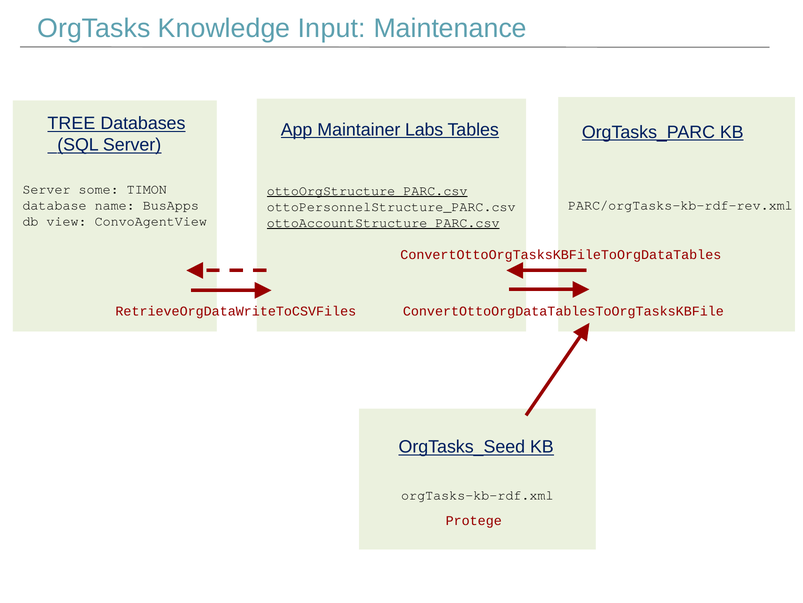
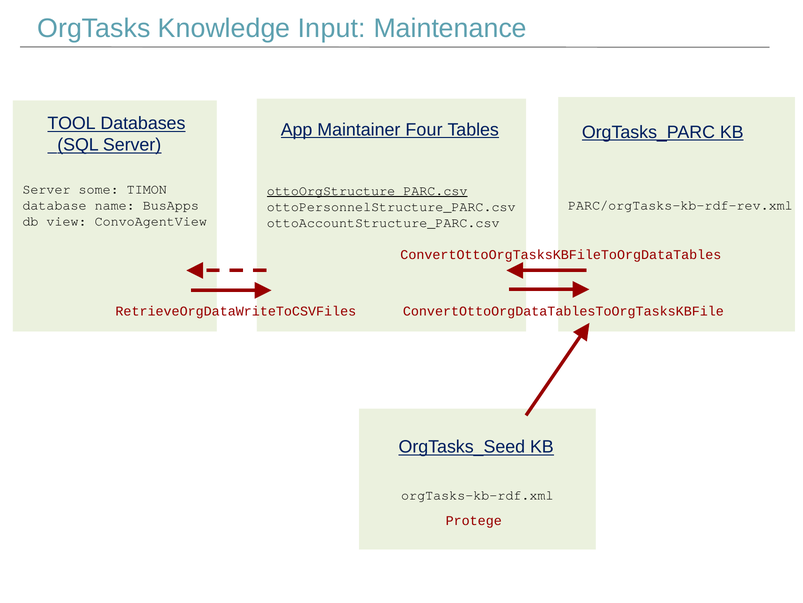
TREE: TREE -> TOOL
Labs: Labs -> Four
ottoAccountStructure_PARC.csv underline: present -> none
